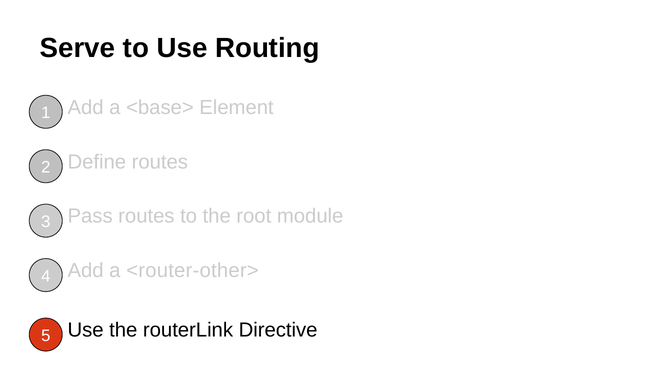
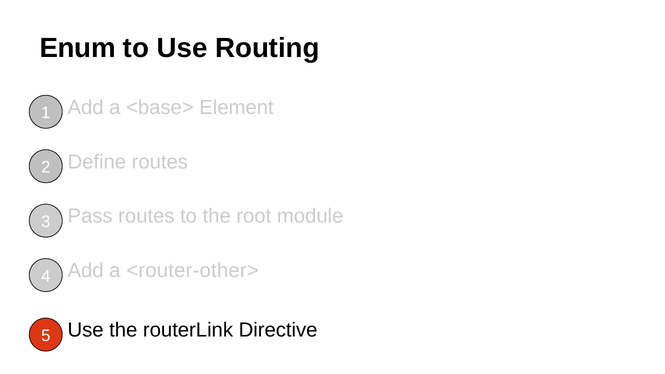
Serve: Serve -> Enum
